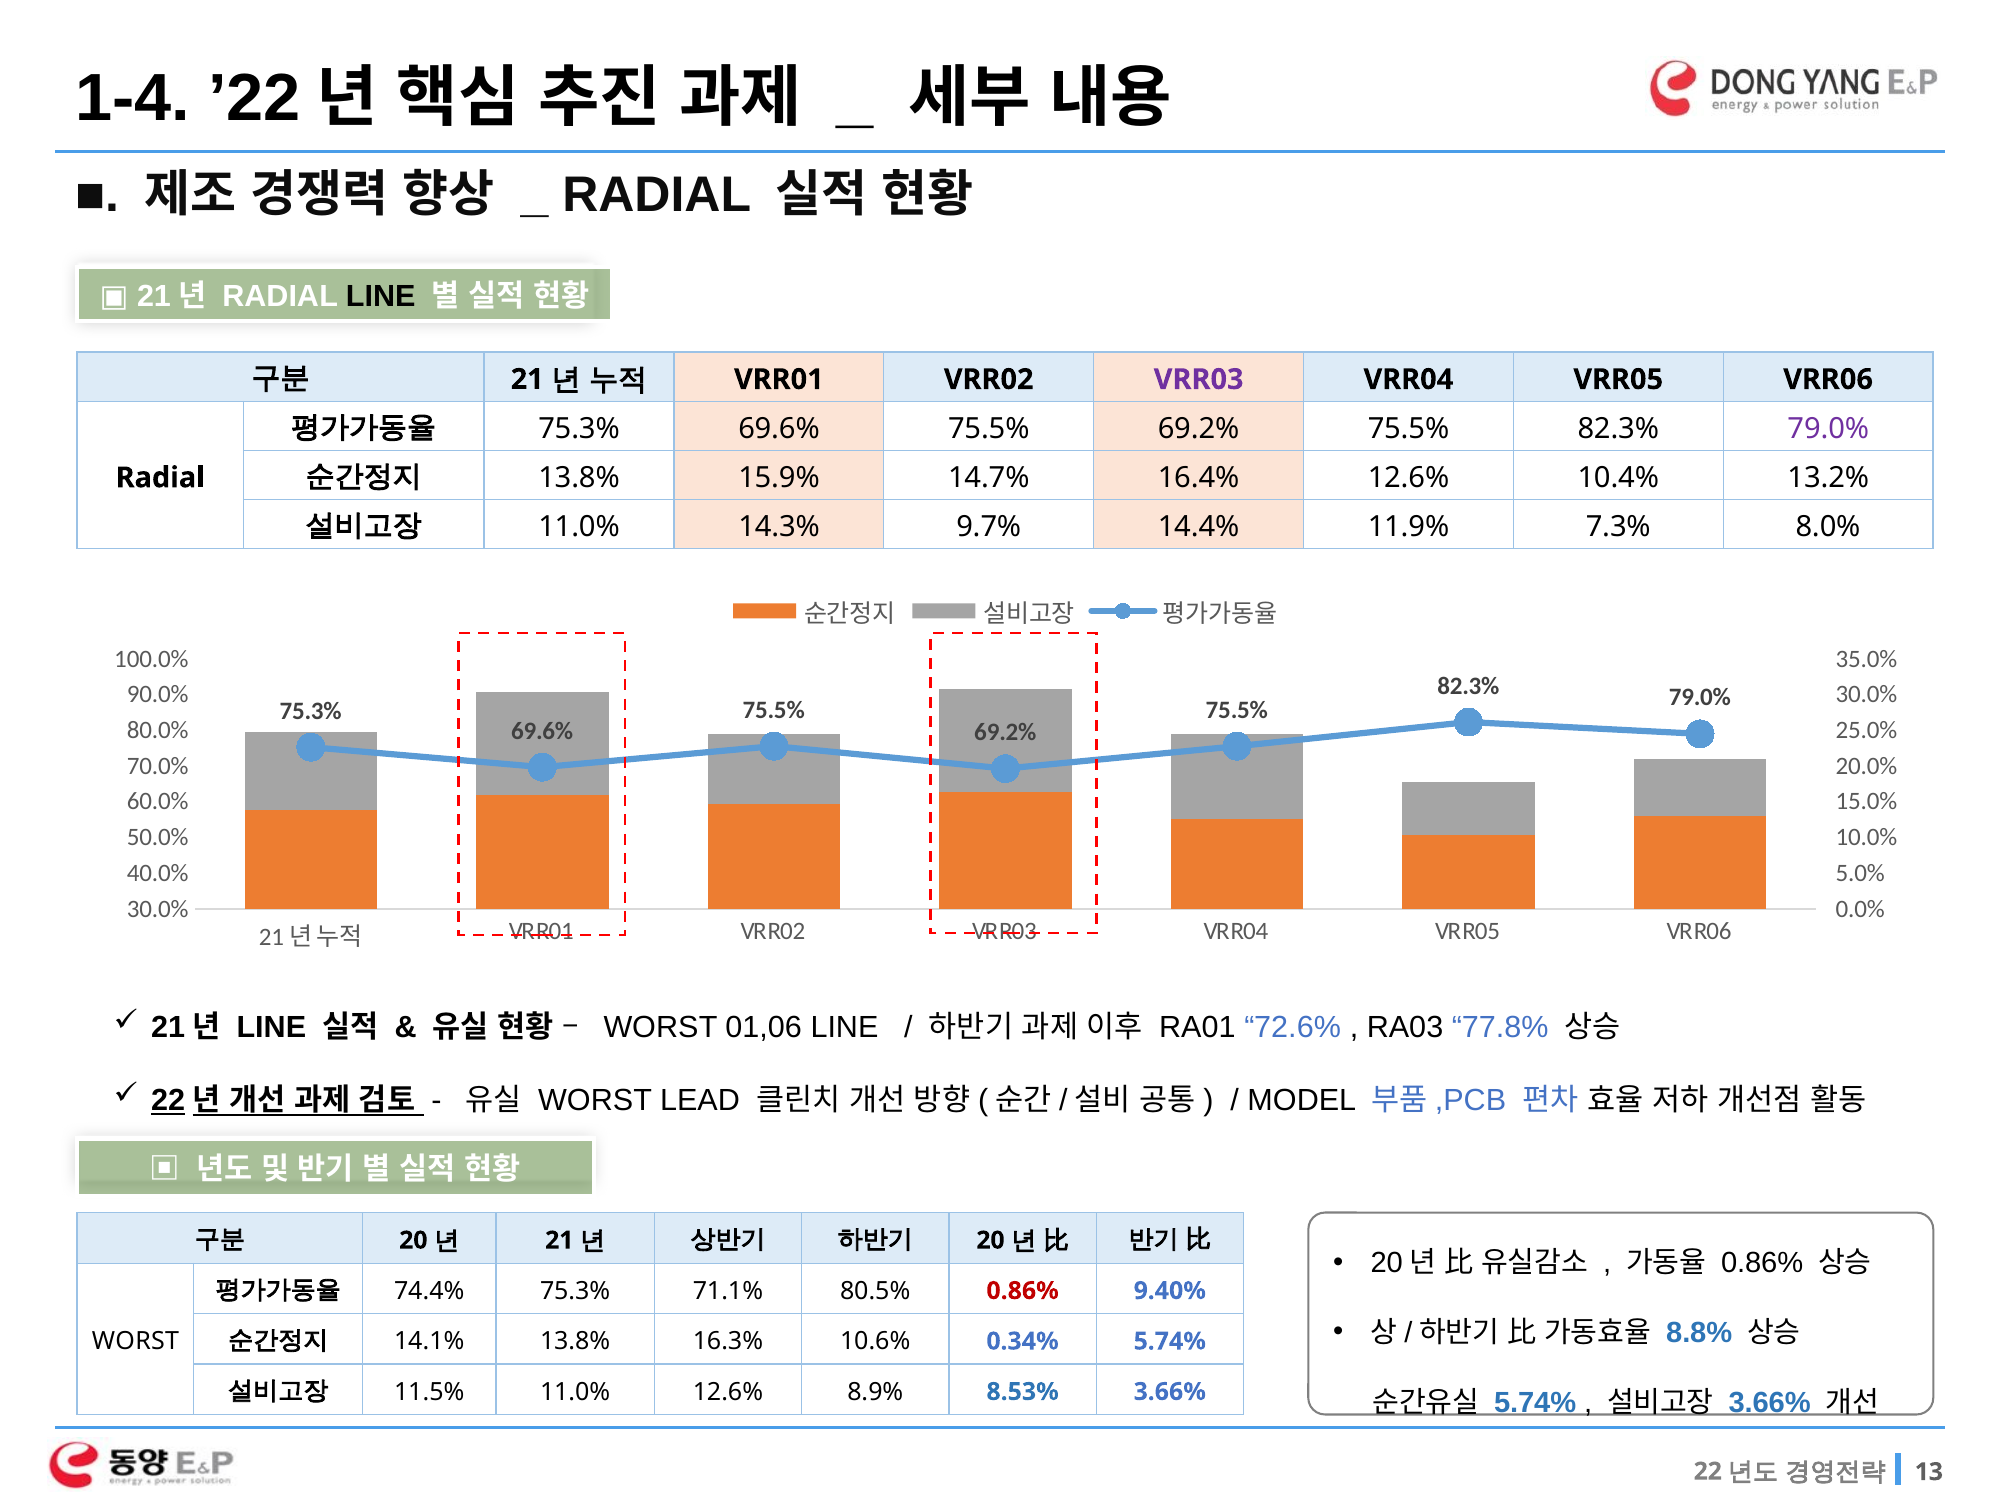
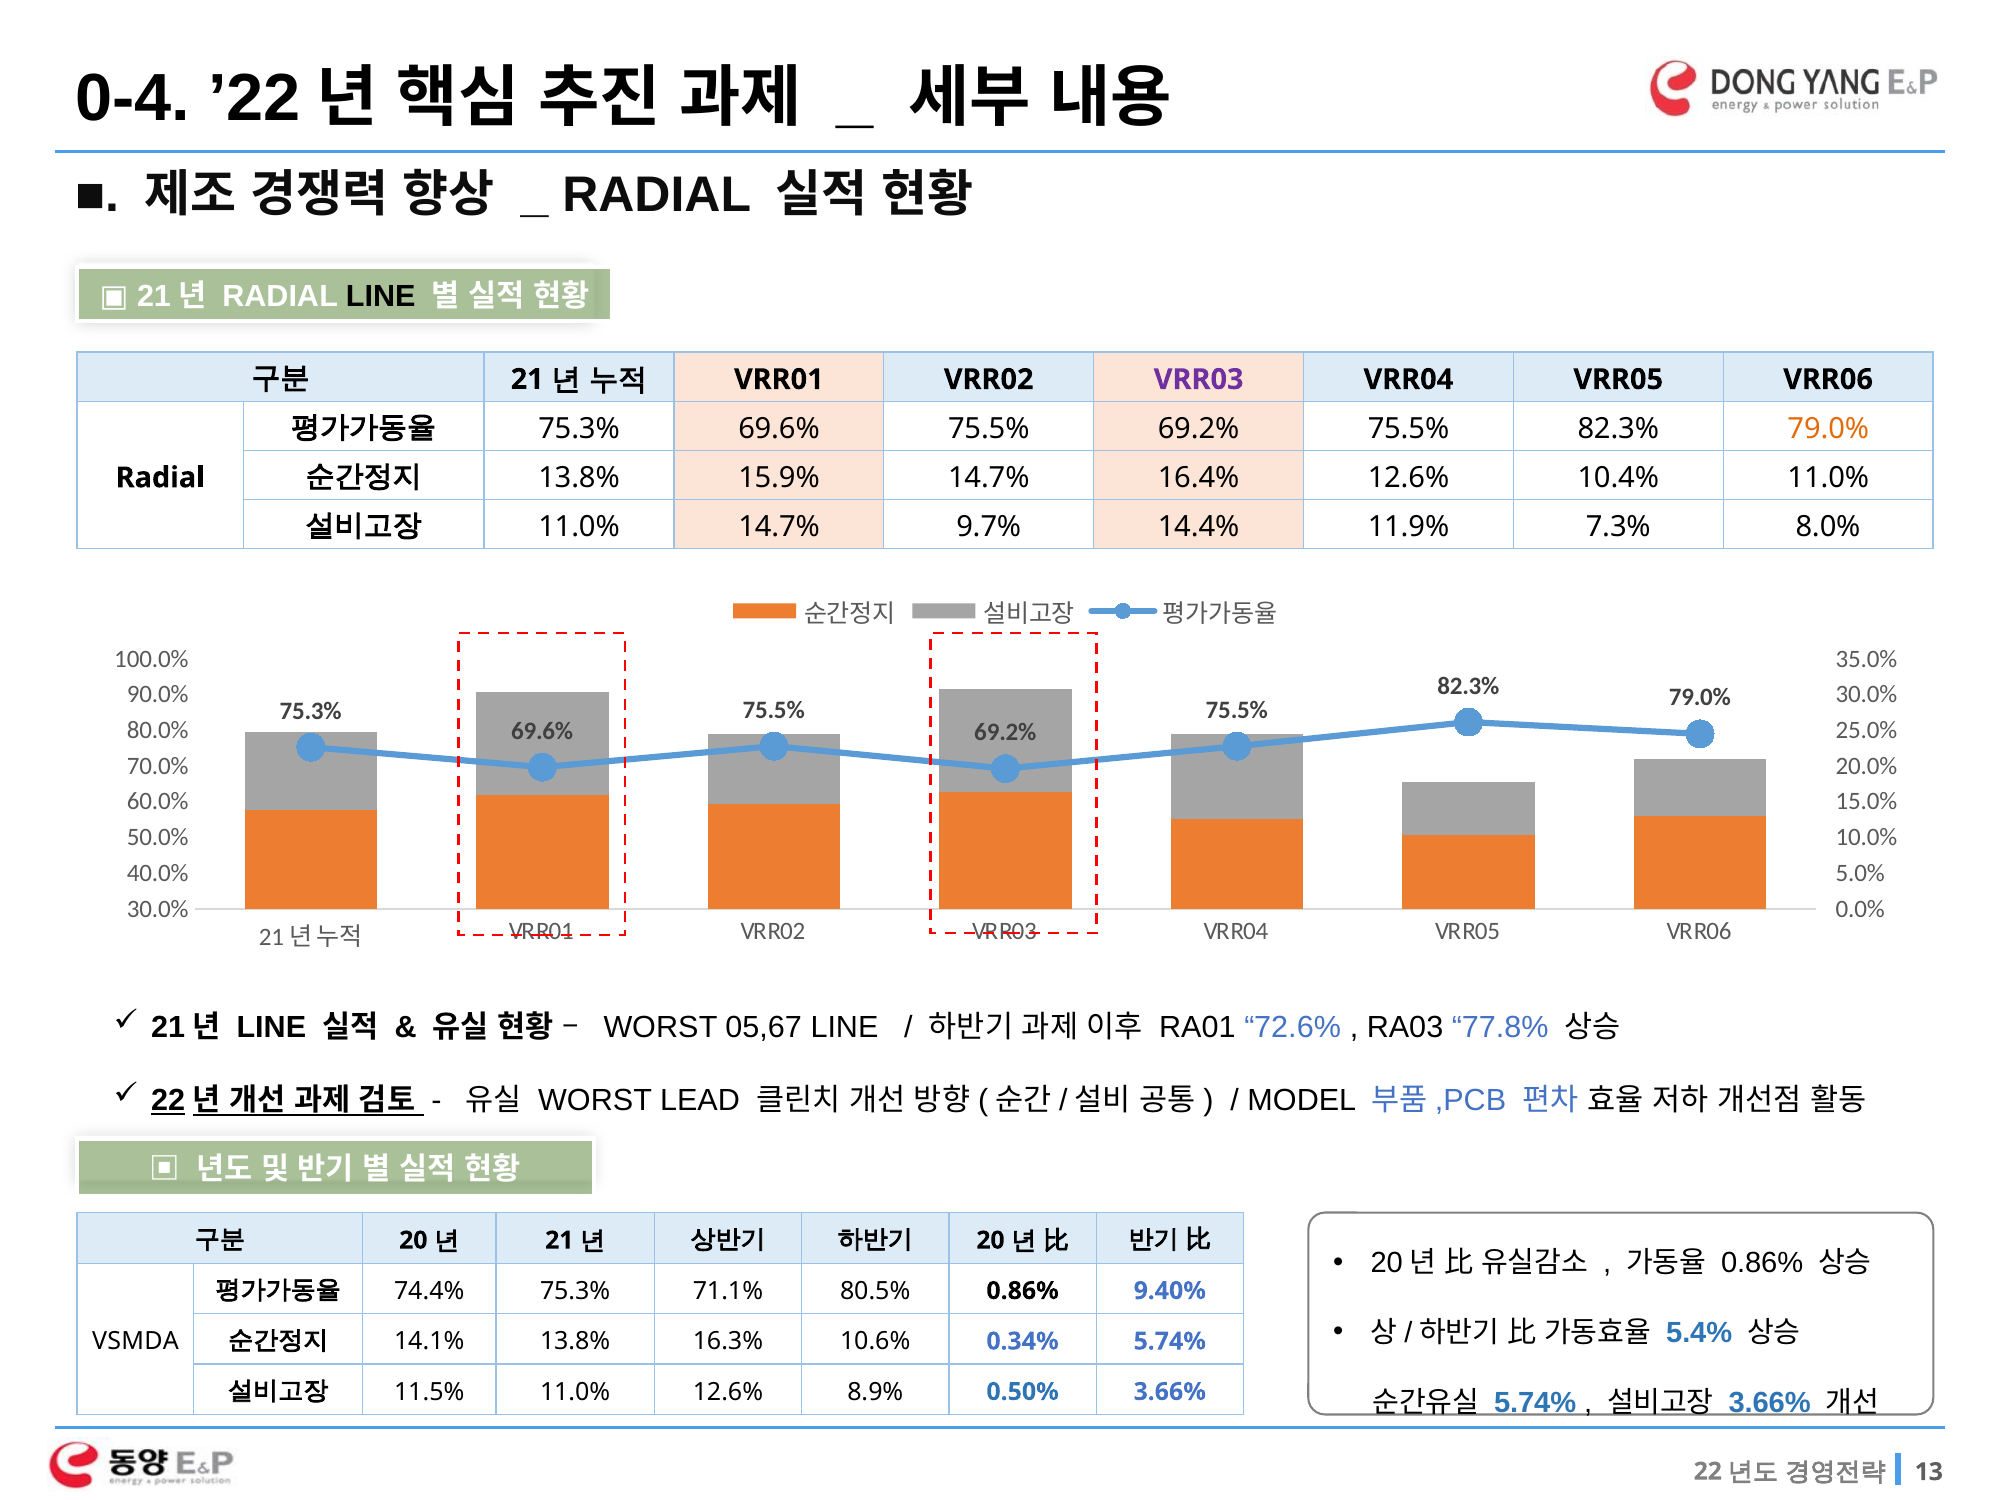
1-4: 1-4 -> 0-4
79.0% at (1828, 429) colour: purple -> orange
10.4% 13.2%: 13.2% -> 11.0%
11.0% 14.3%: 14.3% -> 14.7%
01,06: 01,06 -> 05,67
0.86% at (1023, 1291) colour: red -> black
8.8%: 8.8% -> 5.4%
WORST at (135, 1341): WORST -> VSMDA
8.53%: 8.53% -> 0.50%
